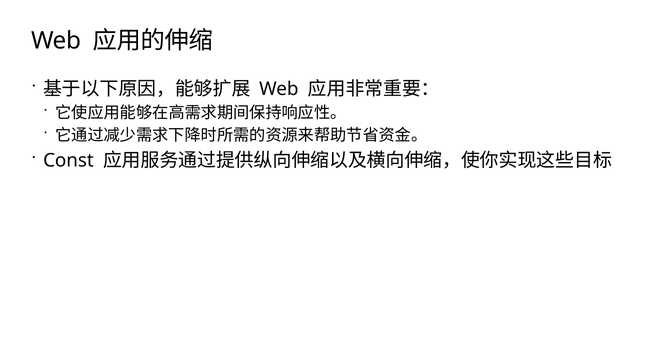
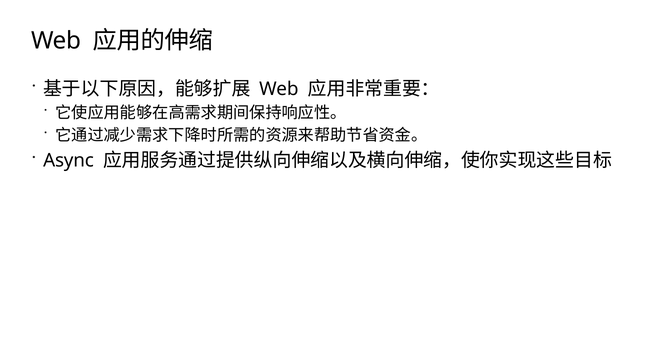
Const: Const -> Async
